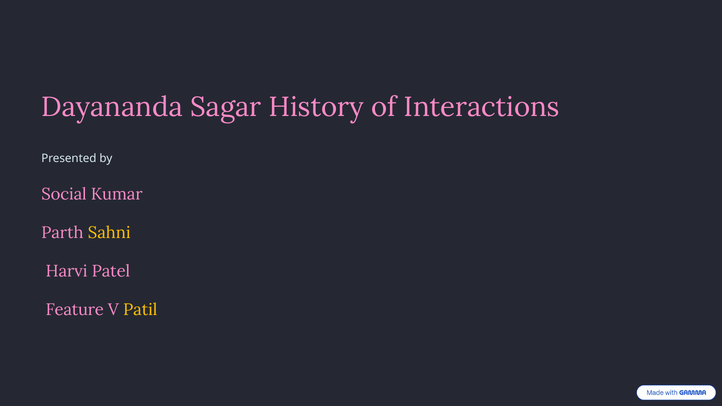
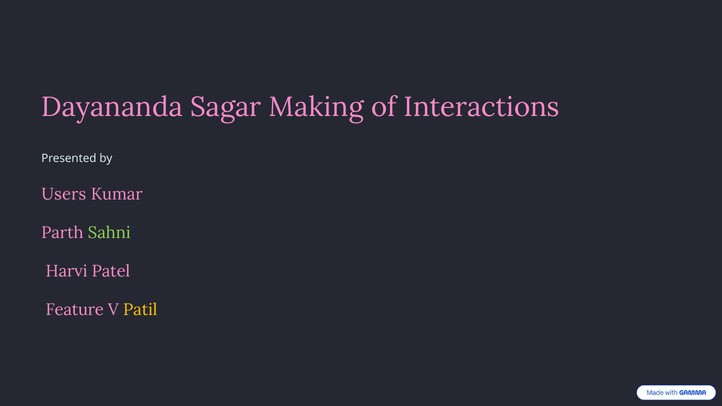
History: History -> Making
Social: Social -> Users
Sahni colour: yellow -> light green
